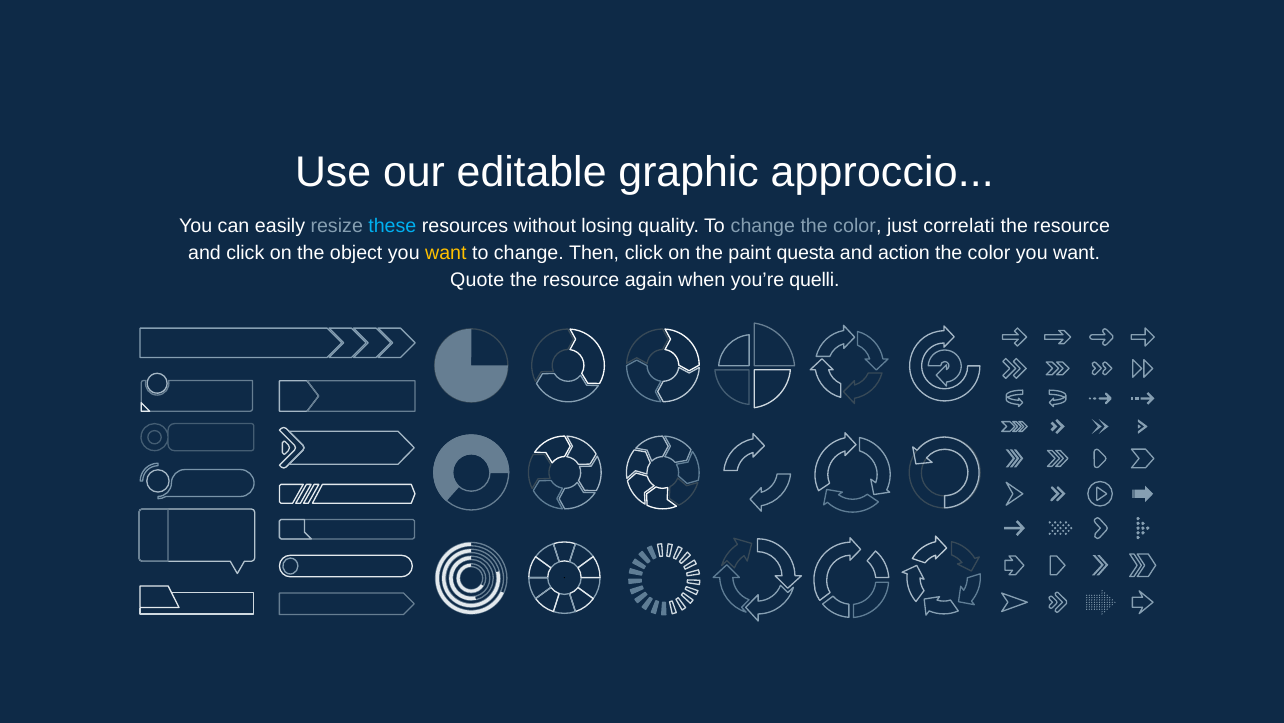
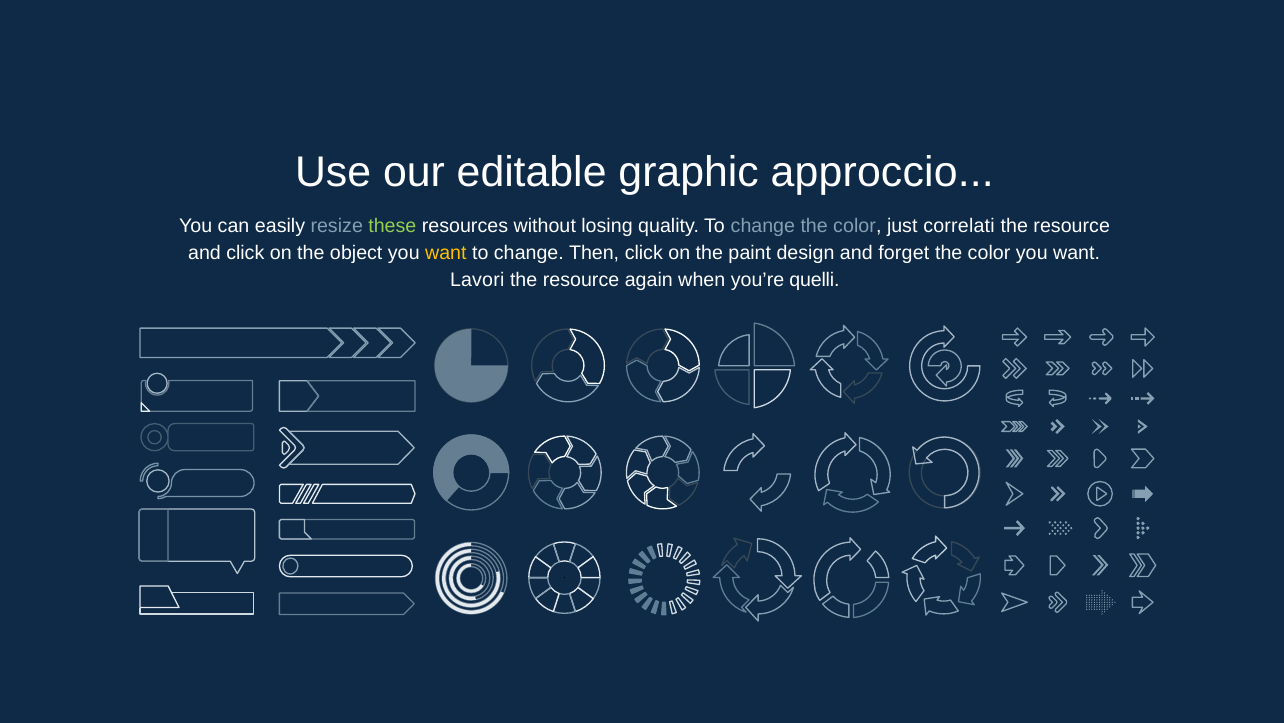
these colour: light blue -> light green
questa: questa -> design
action: action -> forget
Quote: Quote -> Lavori
